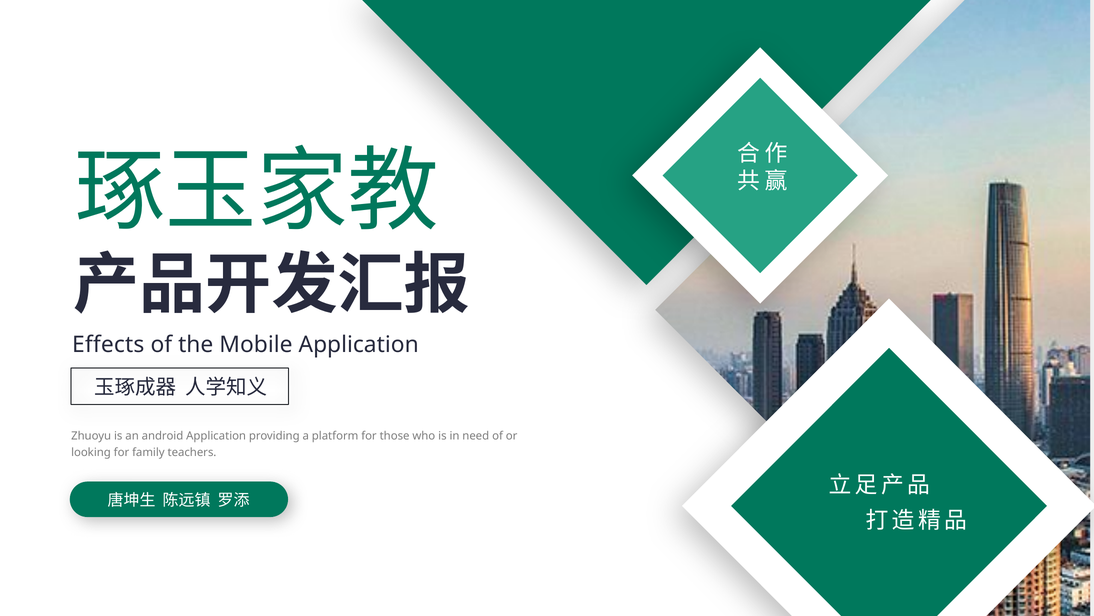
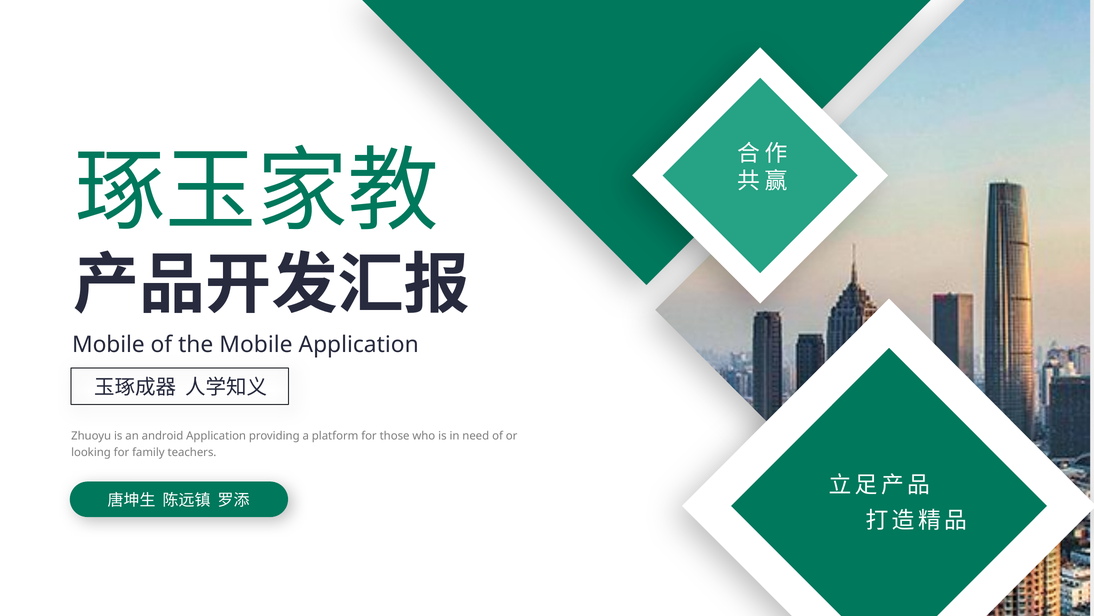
Effects at (108, 344): Effects -> Mobile
